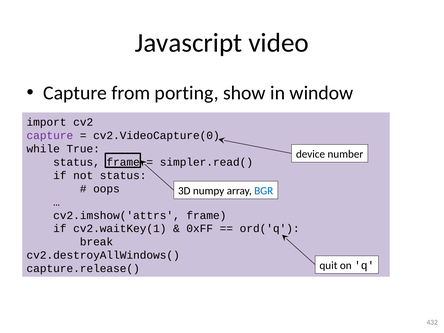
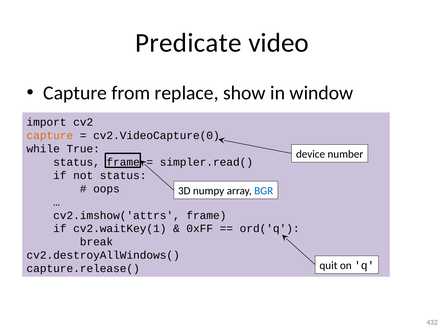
Javascript: Javascript -> Predicate
porting: porting -> replace
capture at (50, 135) colour: purple -> orange
